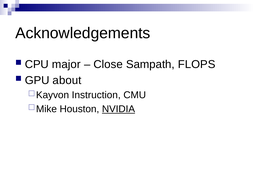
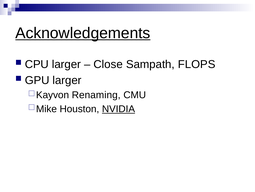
Acknowledgements underline: none -> present
CPU major: major -> larger
GPU about: about -> larger
Instruction: Instruction -> Renaming
